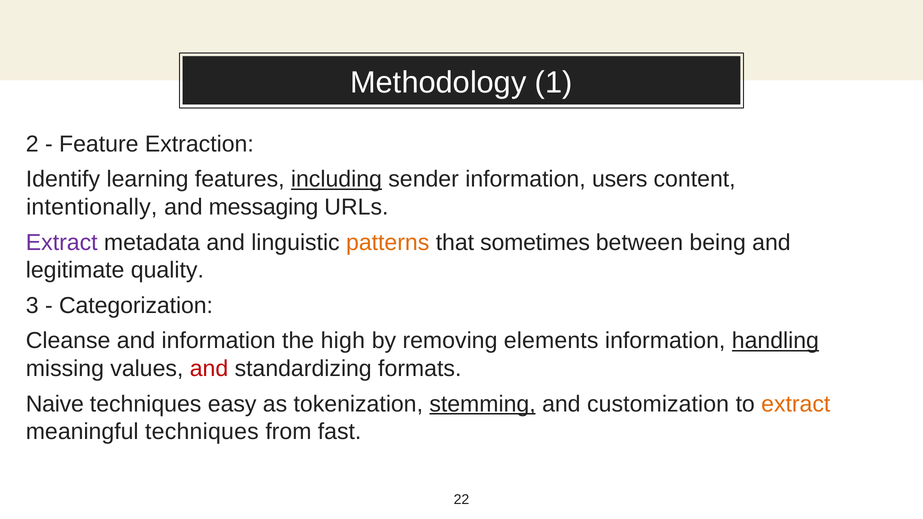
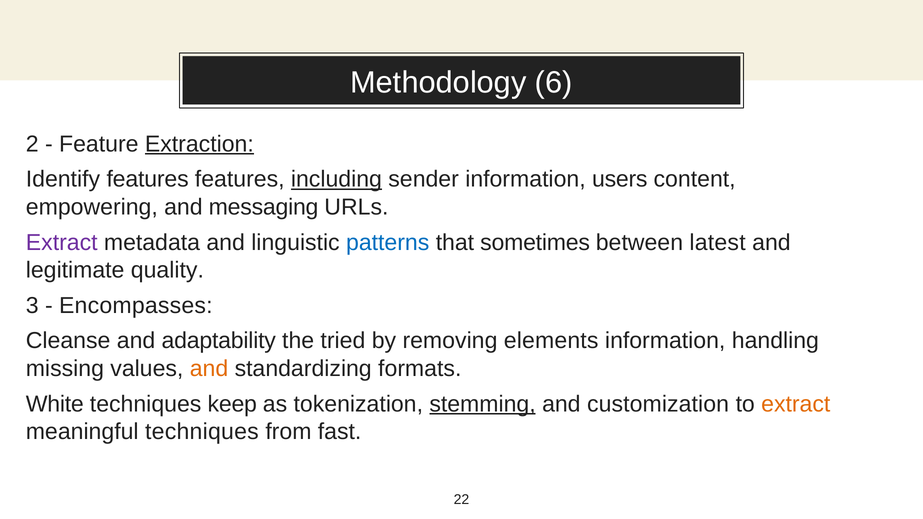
1: 1 -> 6
Extraction underline: none -> present
Identify learning: learning -> features
intentionally: intentionally -> empowering
patterns colour: orange -> blue
being: being -> latest
Categorization: Categorization -> Encompasses
and information: information -> adaptability
high: high -> tried
handling underline: present -> none
and at (209, 369) colour: red -> orange
Naive: Naive -> White
easy: easy -> keep
